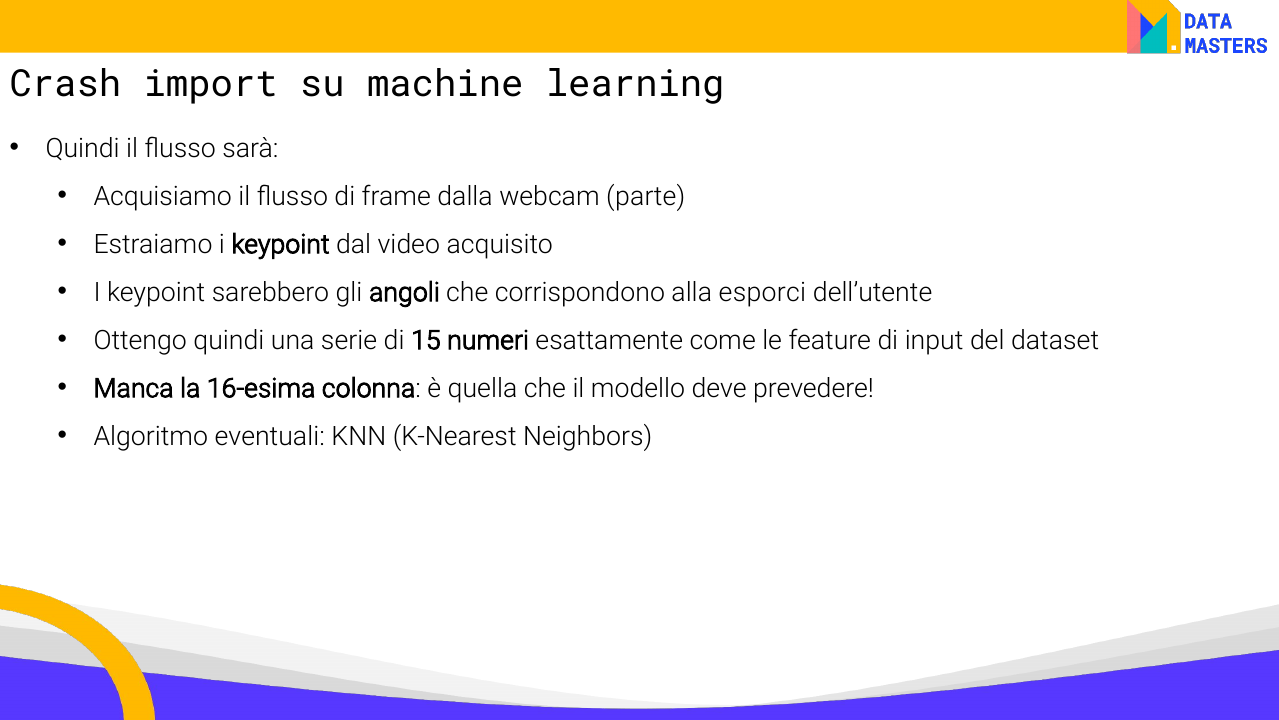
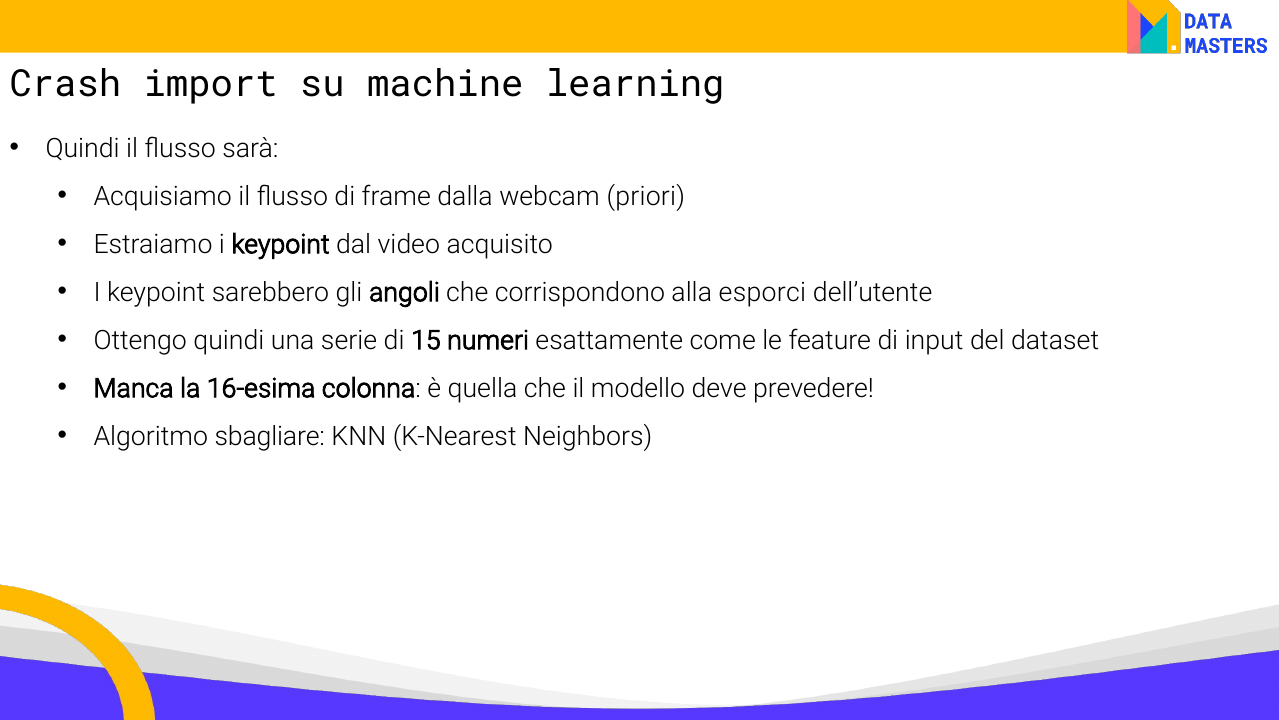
parte: parte -> priori
eventuali: eventuali -> sbagliare
